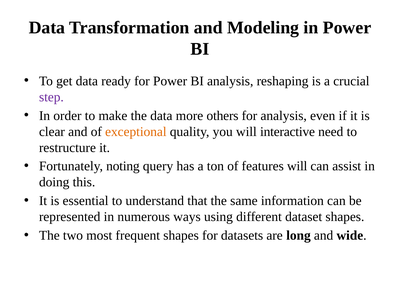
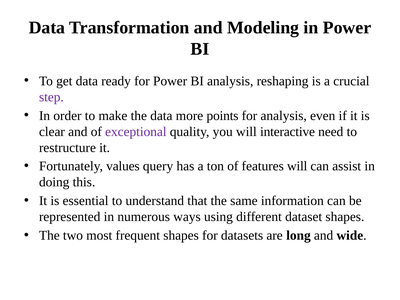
others: others -> points
exceptional colour: orange -> purple
noting: noting -> values
